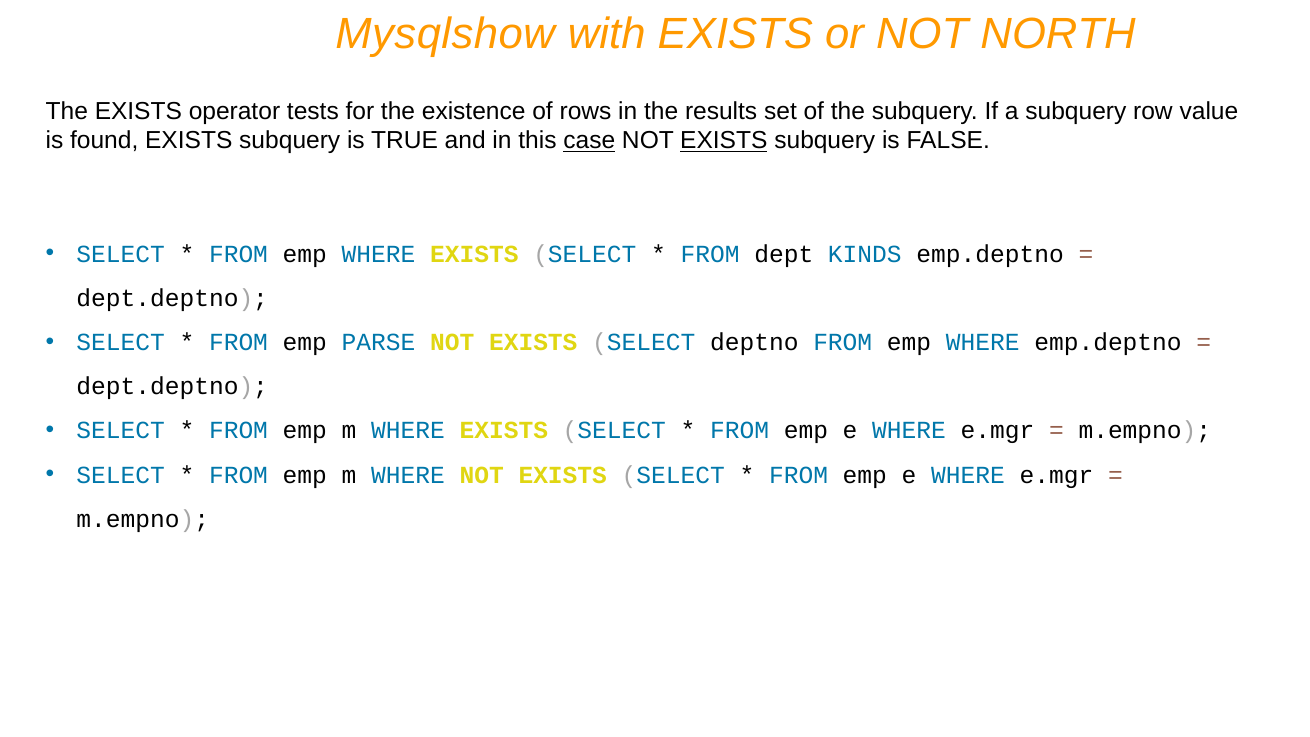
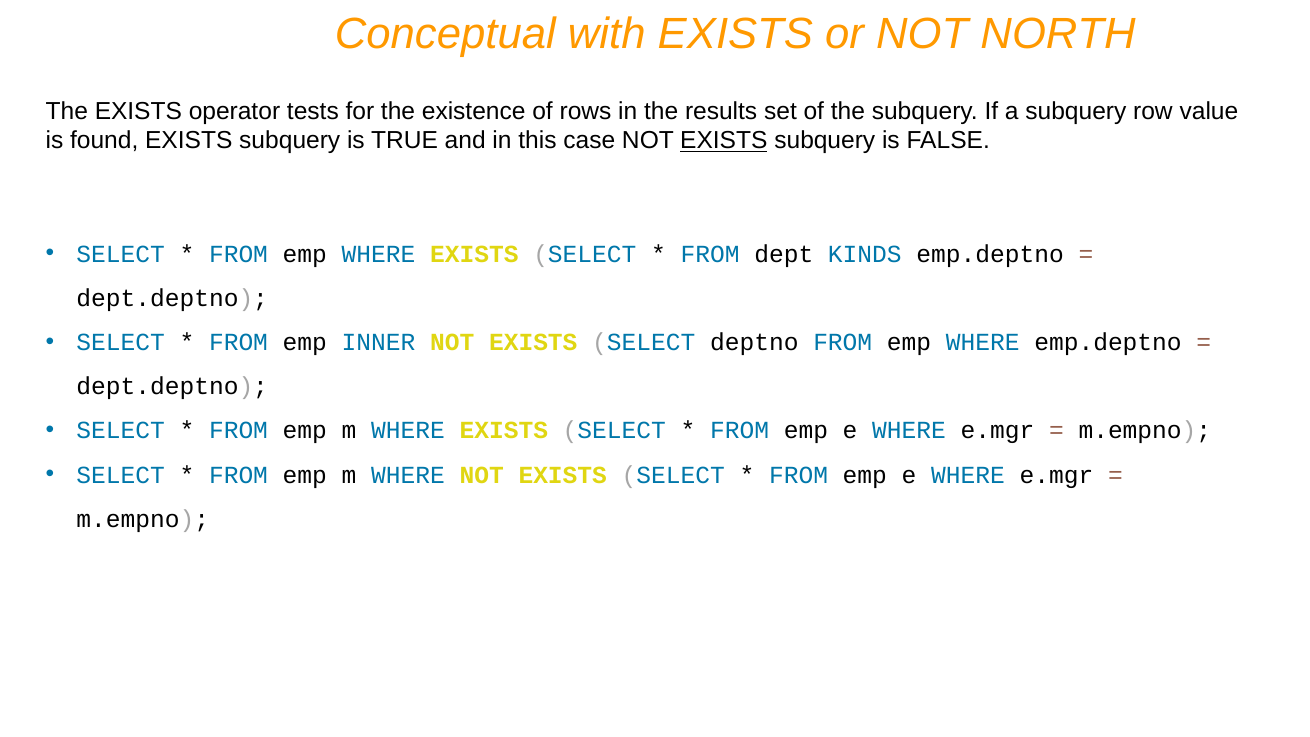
Mysqlshow: Mysqlshow -> Conceptual
case underline: present -> none
PARSE: PARSE -> INNER
